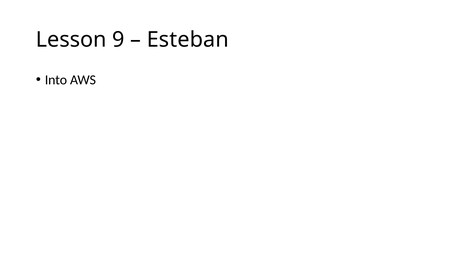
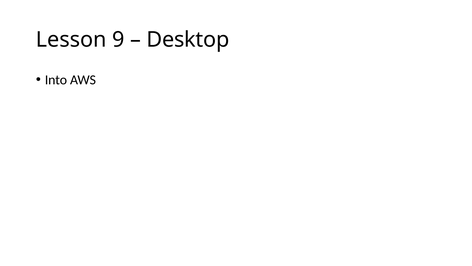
Esteban: Esteban -> Desktop
